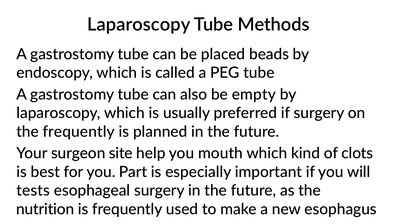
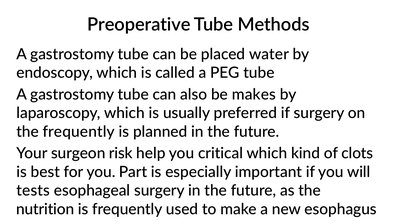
Laparoscopy at (139, 25): Laparoscopy -> Preoperative
beads: beads -> water
empty: empty -> makes
site: site -> risk
mouth: mouth -> critical
